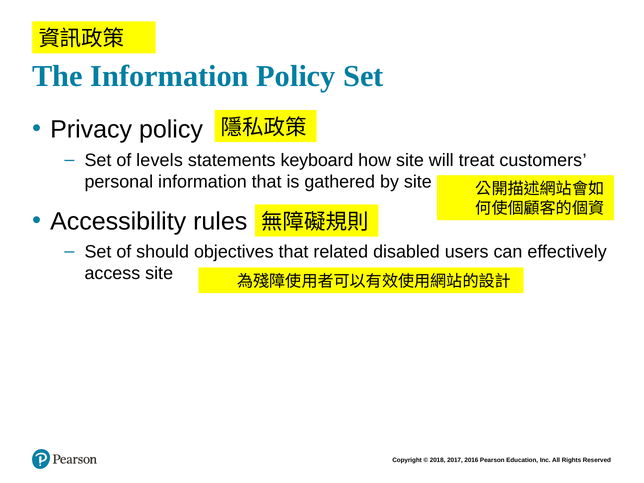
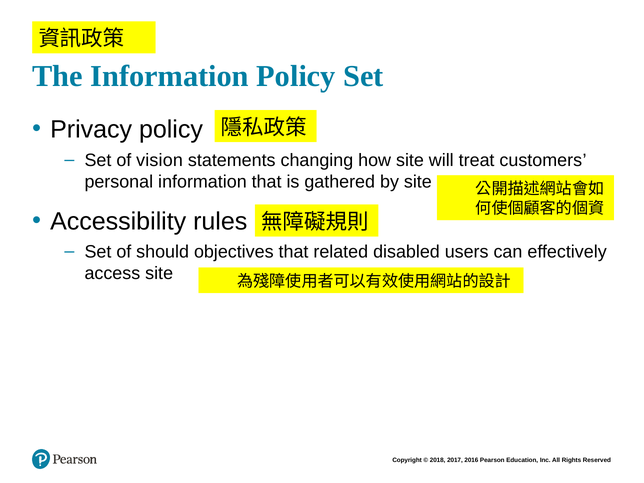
levels: levels -> vision
keyboard: keyboard -> changing
